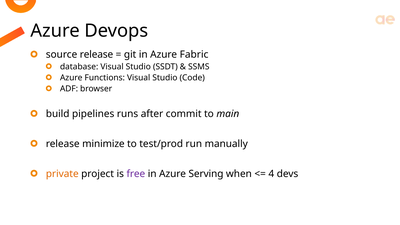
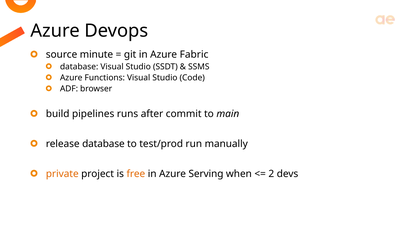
source release: release -> minute
release minimize: minimize -> database
free colour: purple -> orange
4: 4 -> 2
